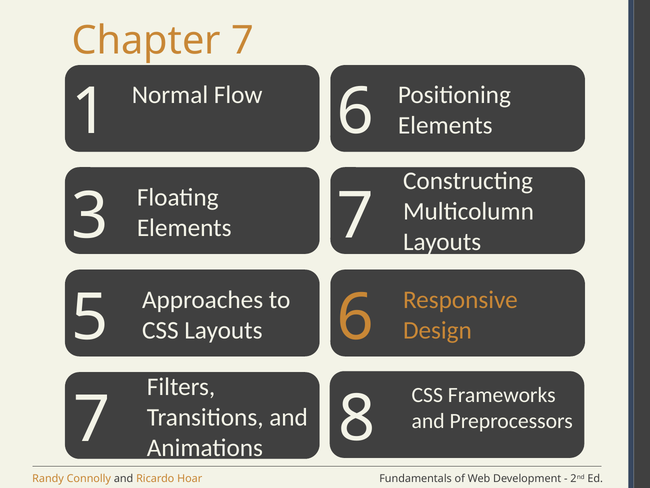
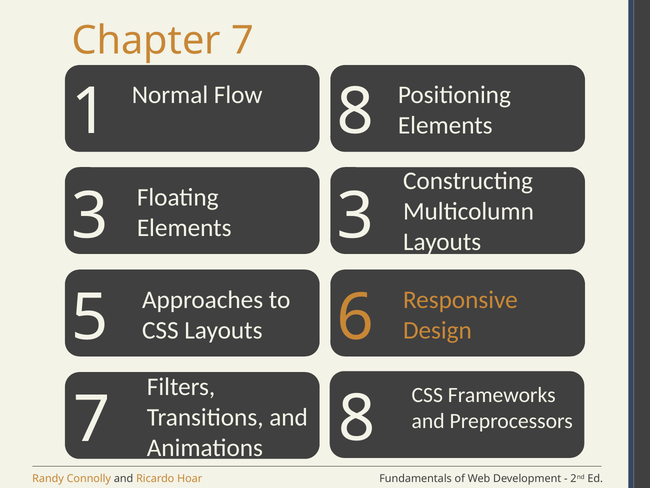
1 6: 6 -> 8
3 7: 7 -> 3
